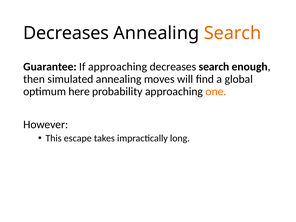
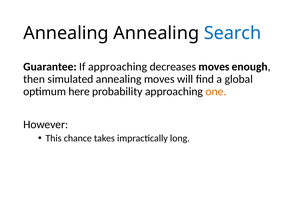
Decreases at (66, 33): Decreases -> Annealing
Search at (233, 33) colour: orange -> blue
decreases search: search -> moves
escape: escape -> chance
